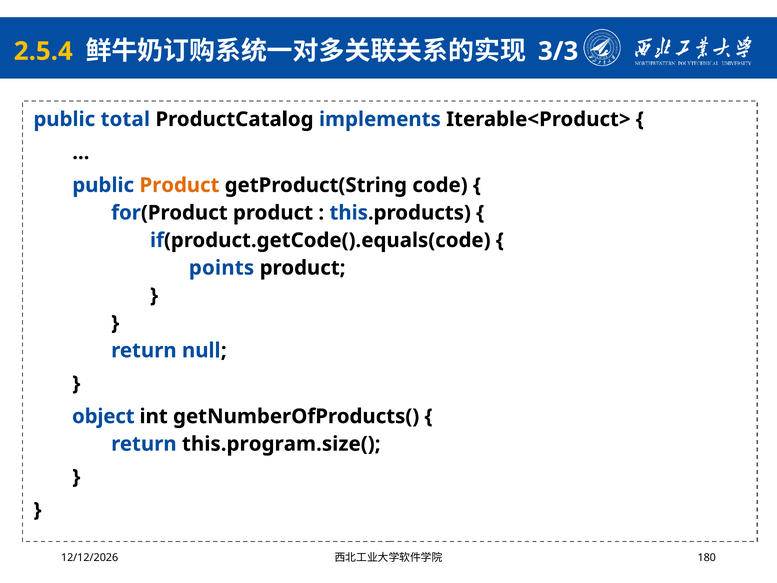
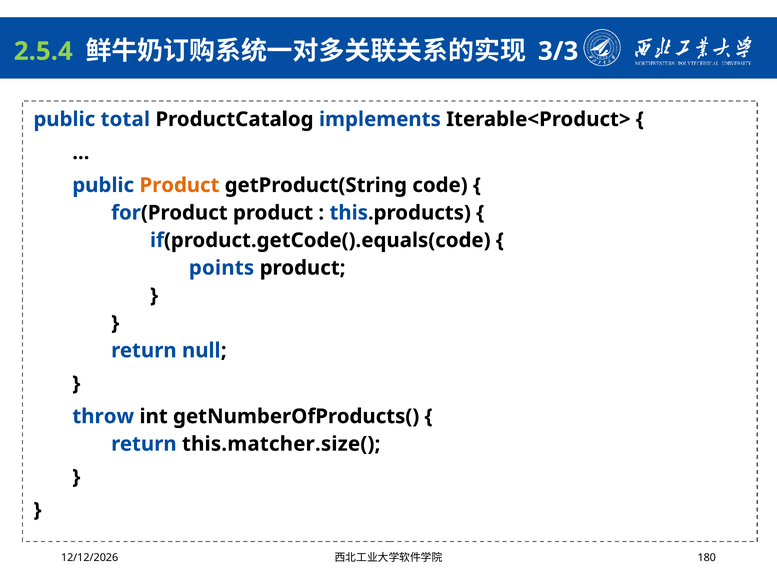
2.5.4 colour: yellow -> light green
object: object -> throw
this.program.size(: this.program.size( -> this.matcher.size(
